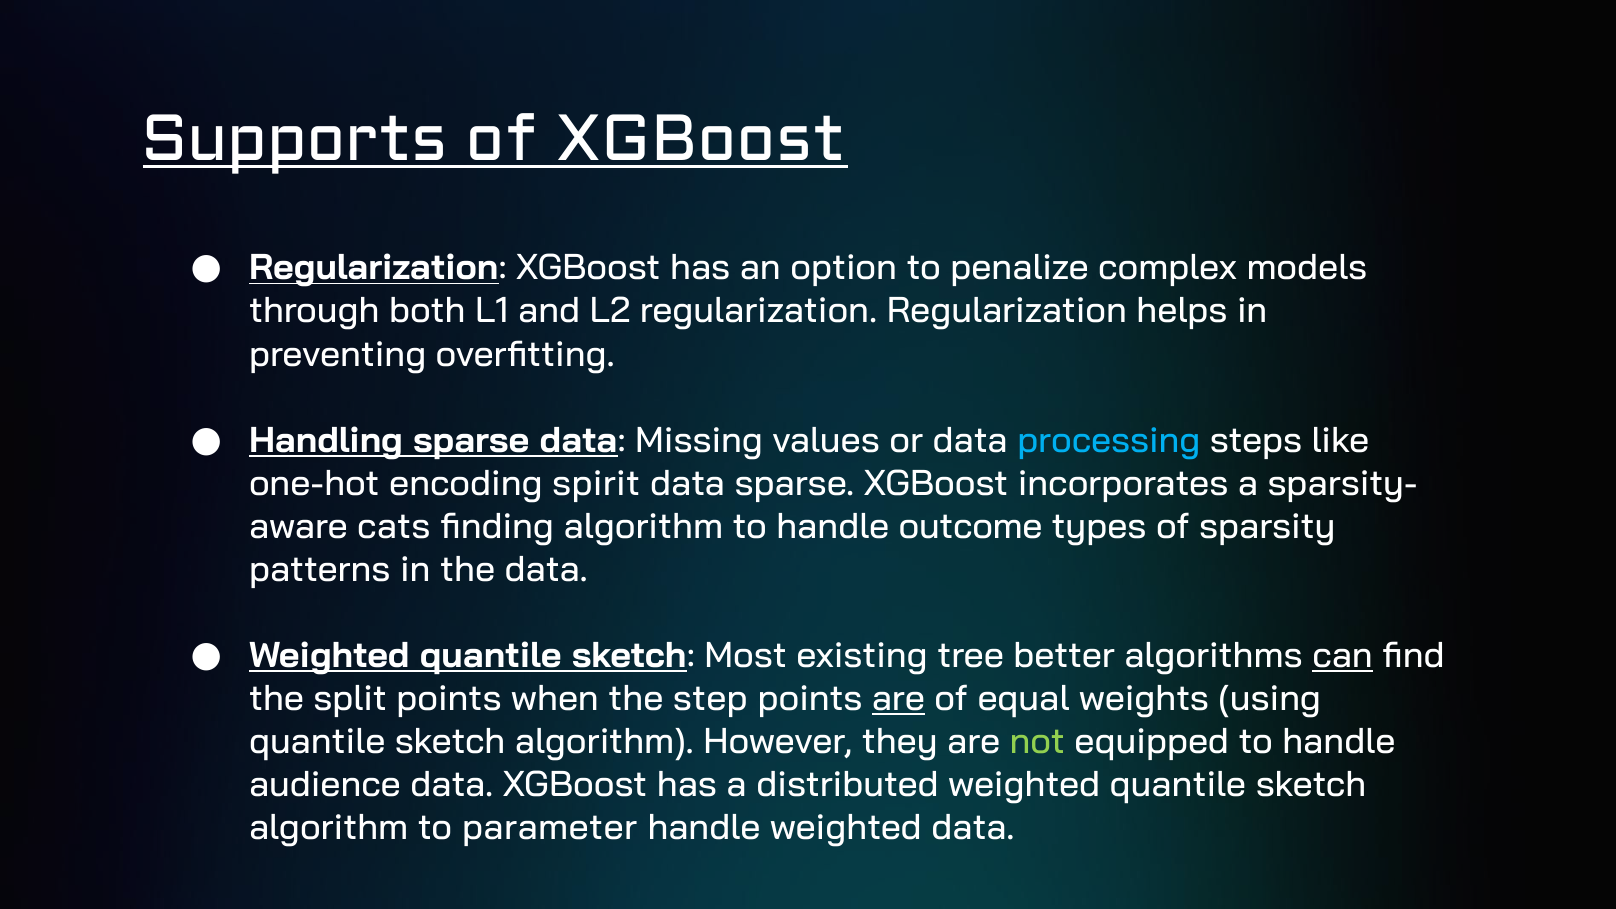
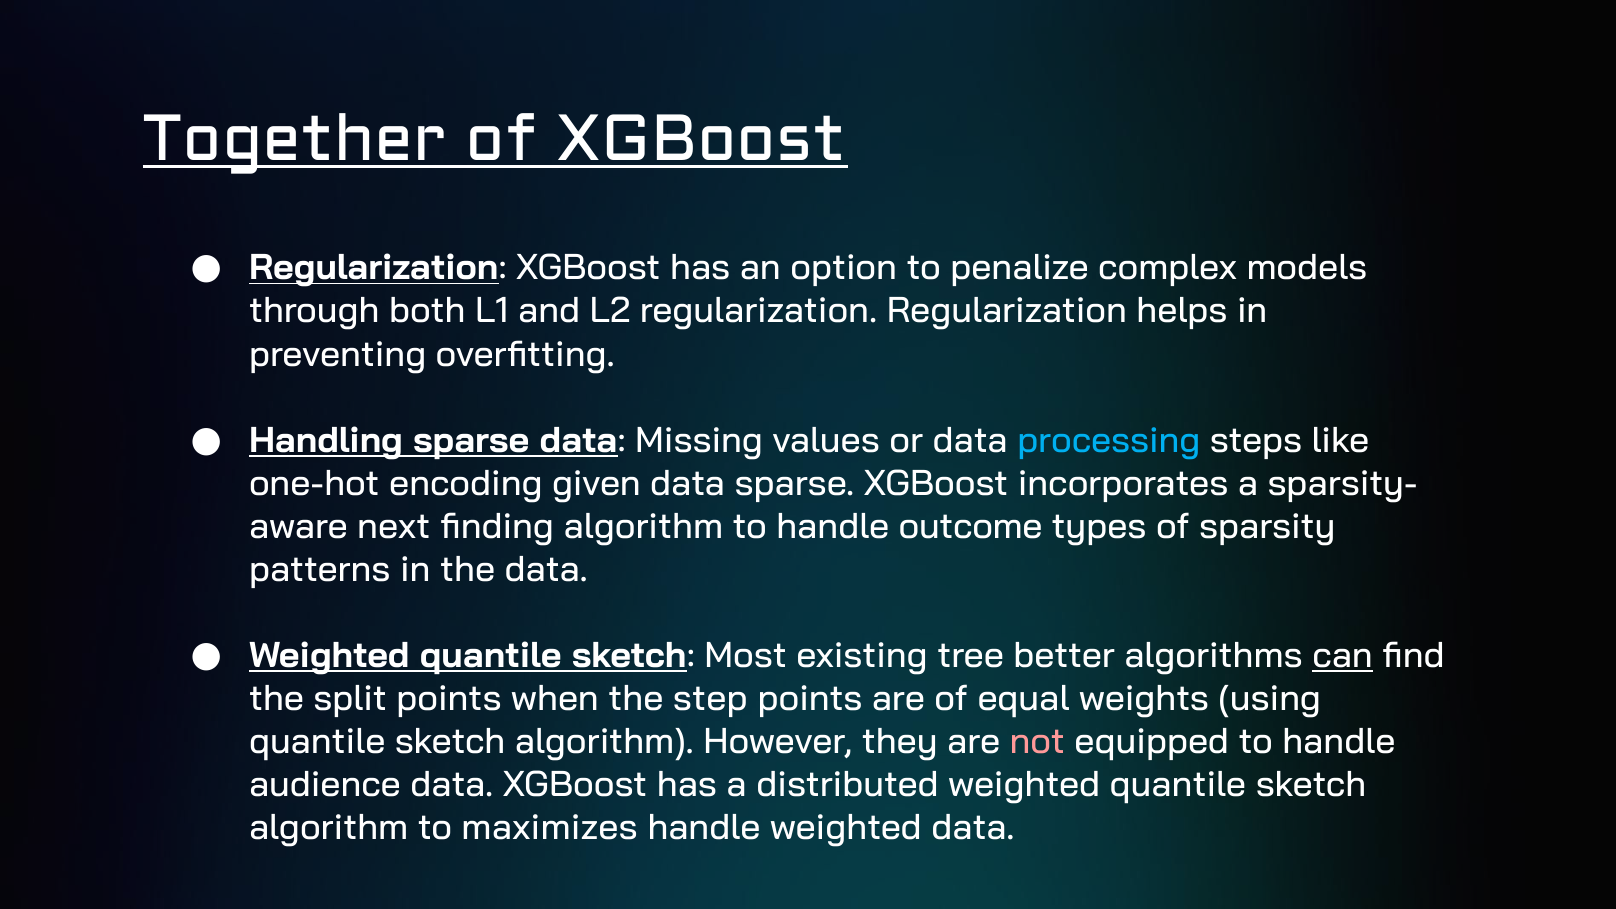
Supports: Supports -> Together
spirit: spirit -> given
cats: cats -> next
are at (898, 699) underline: present -> none
not colour: light green -> pink
parameter: parameter -> maximizes
